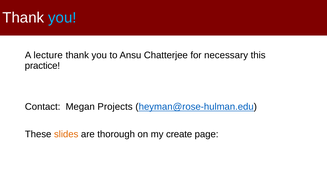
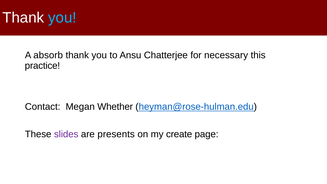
lecture: lecture -> absorb
Projects: Projects -> Whether
slides colour: orange -> purple
thorough: thorough -> presents
